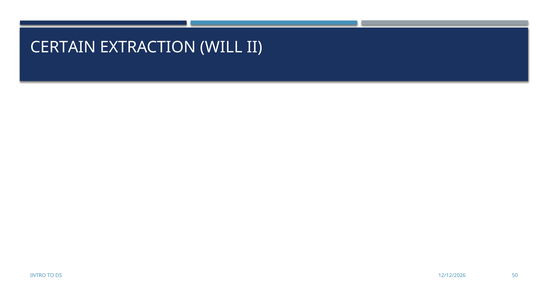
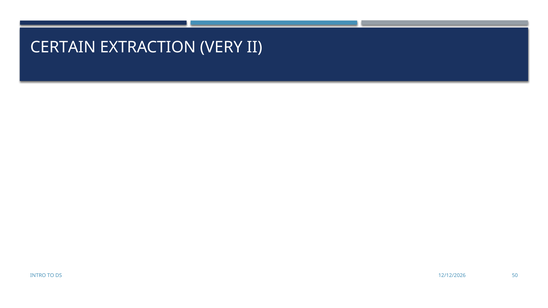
WILL: WILL -> VERY
